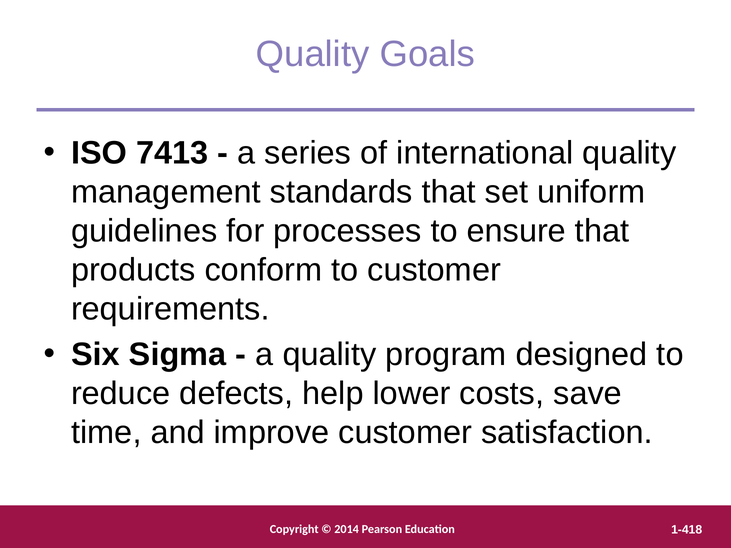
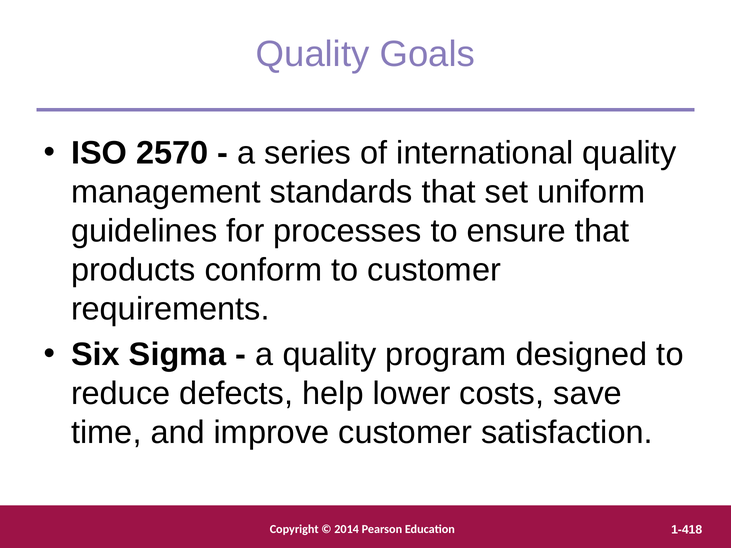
7413: 7413 -> 2570
